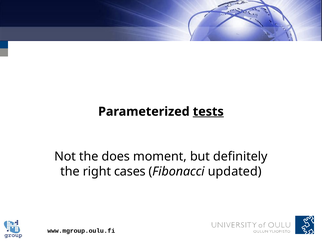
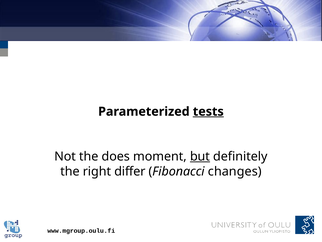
but underline: none -> present
cases: cases -> differ
updated: updated -> changes
